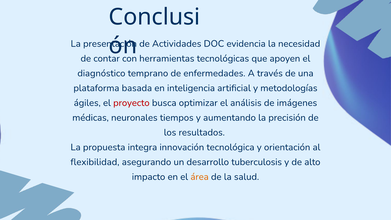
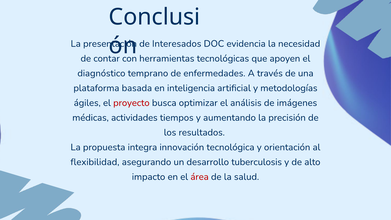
Actividades: Actividades -> Interesados
neuronales: neuronales -> actividades
área colour: orange -> red
